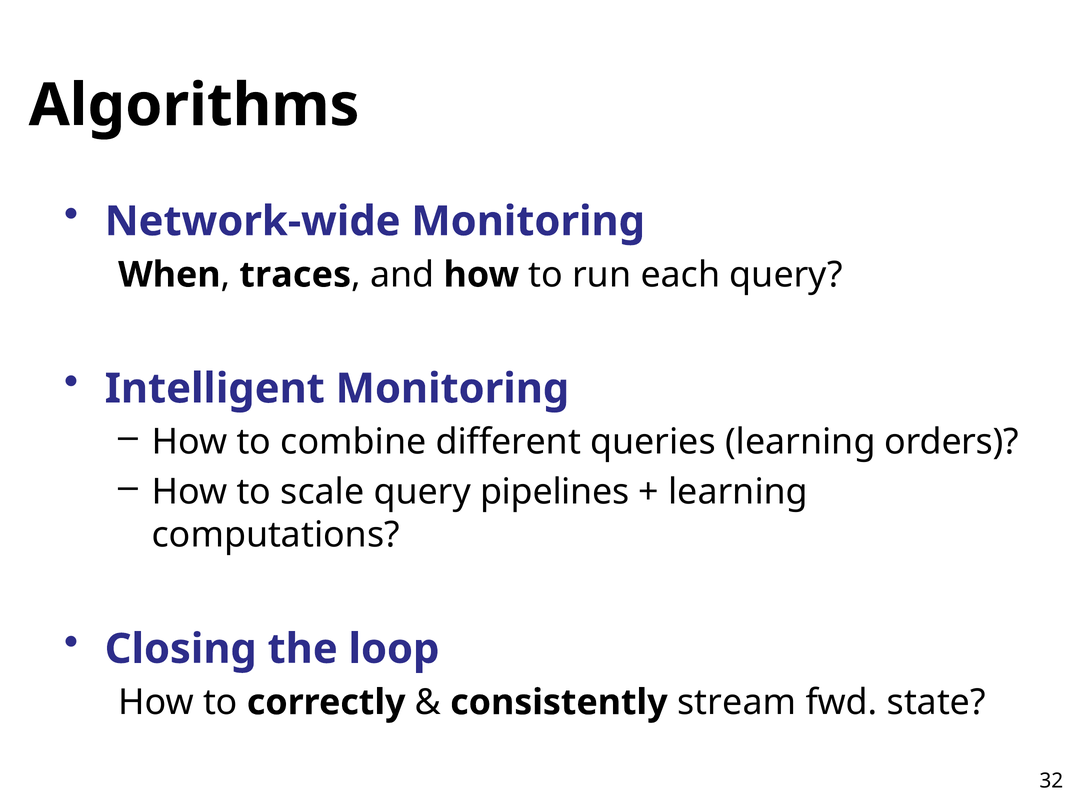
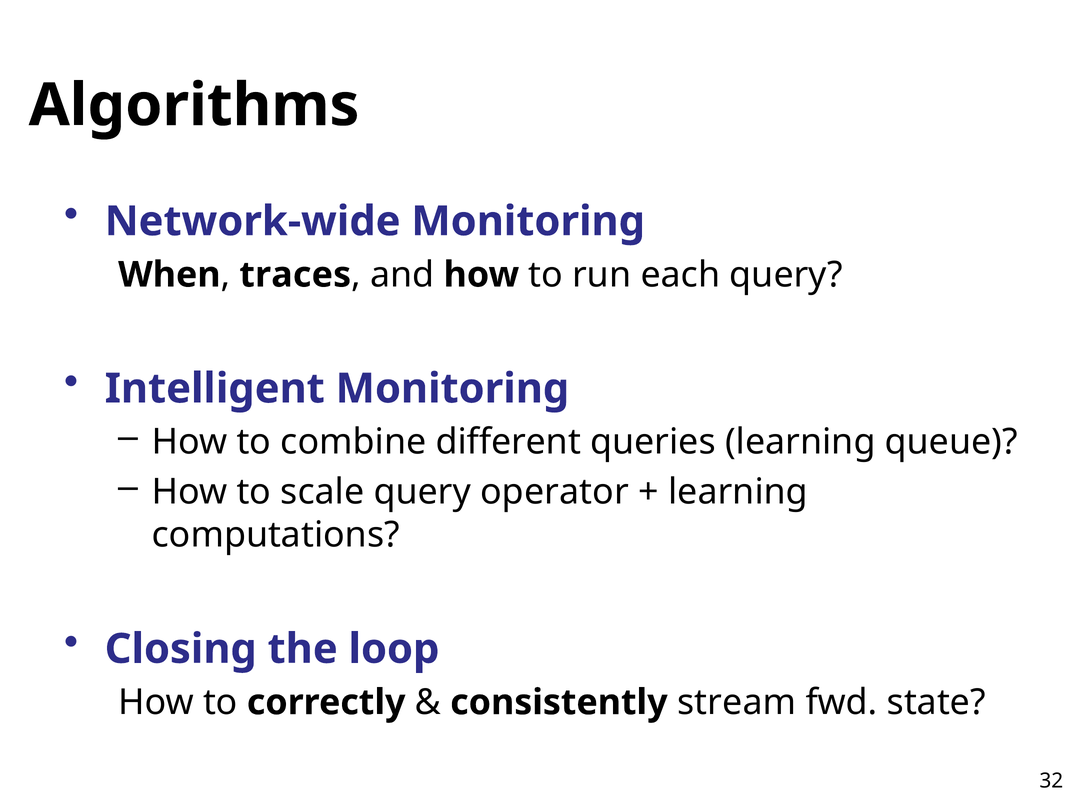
orders: orders -> queue
pipelines: pipelines -> operator
